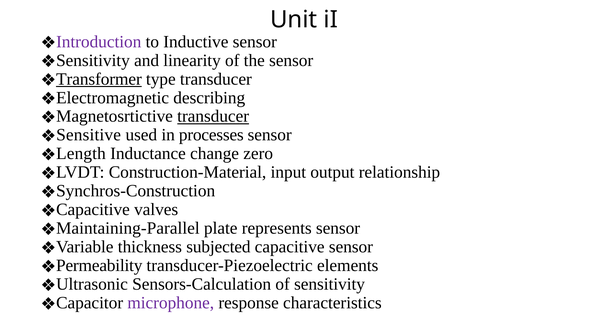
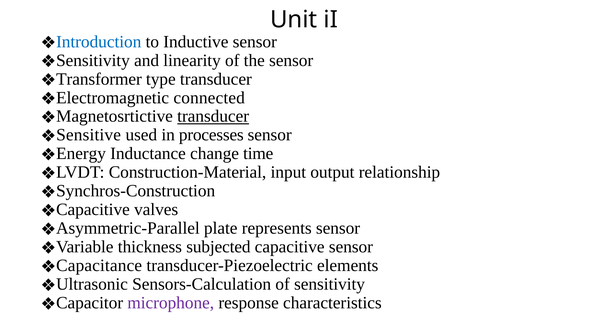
Introduction colour: purple -> blue
Transformer underline: present -> none
describing: describing -> connected
Length: Length -> Energy
zero: zero -> time
Maintaining-Parallel: Maintaining-Parallel -> Asymmetric-Parallel
Permeability: Permeability -> Capacitance
